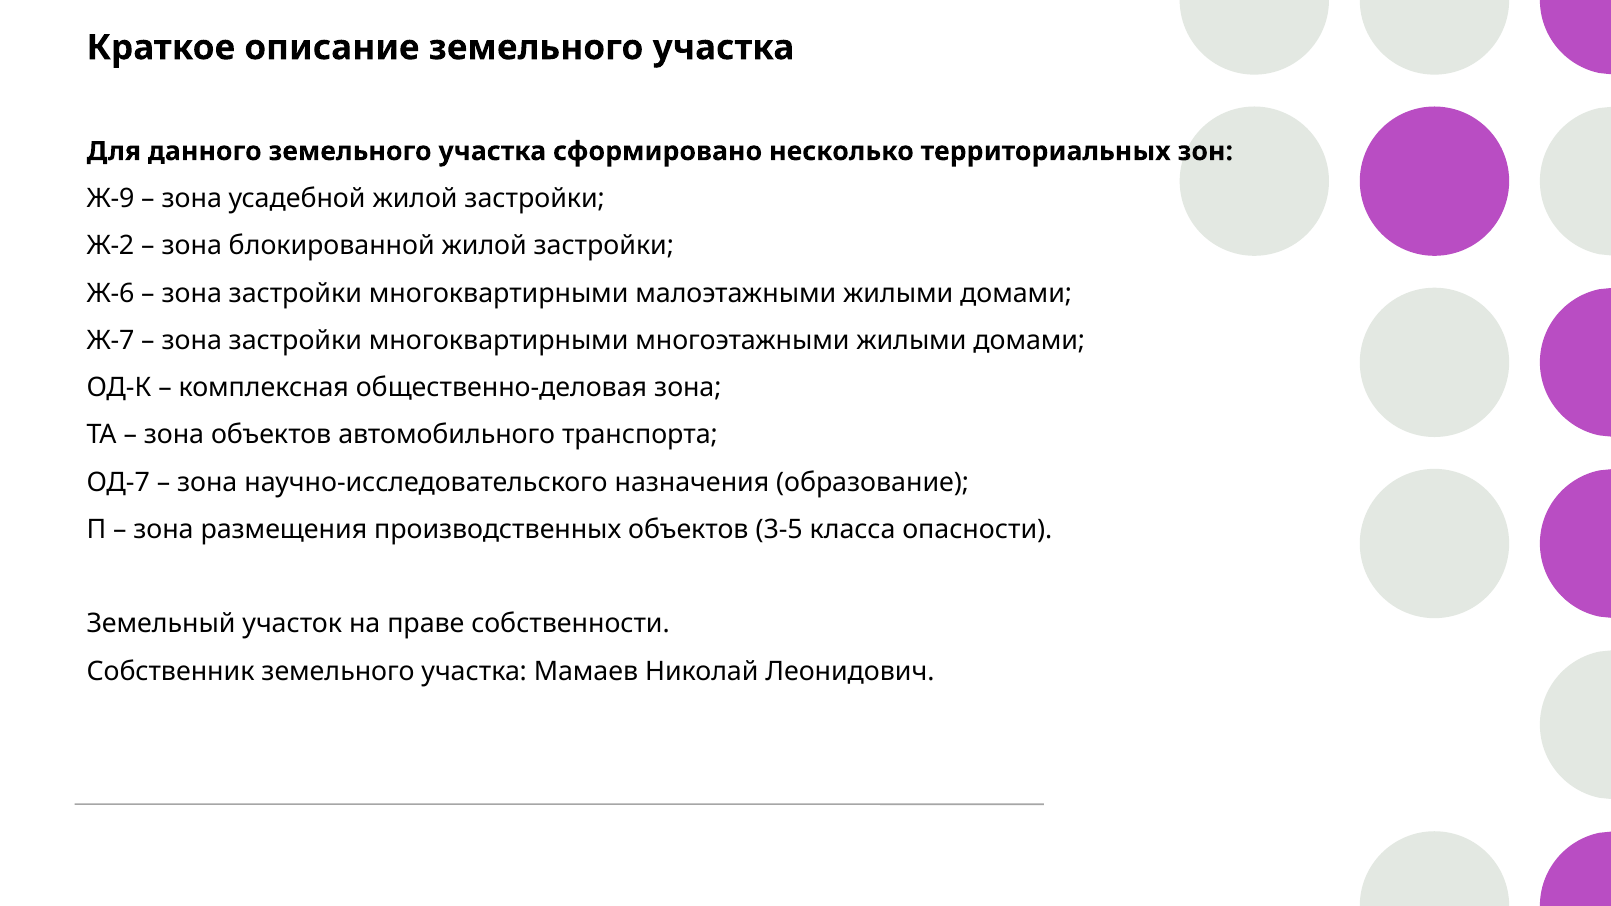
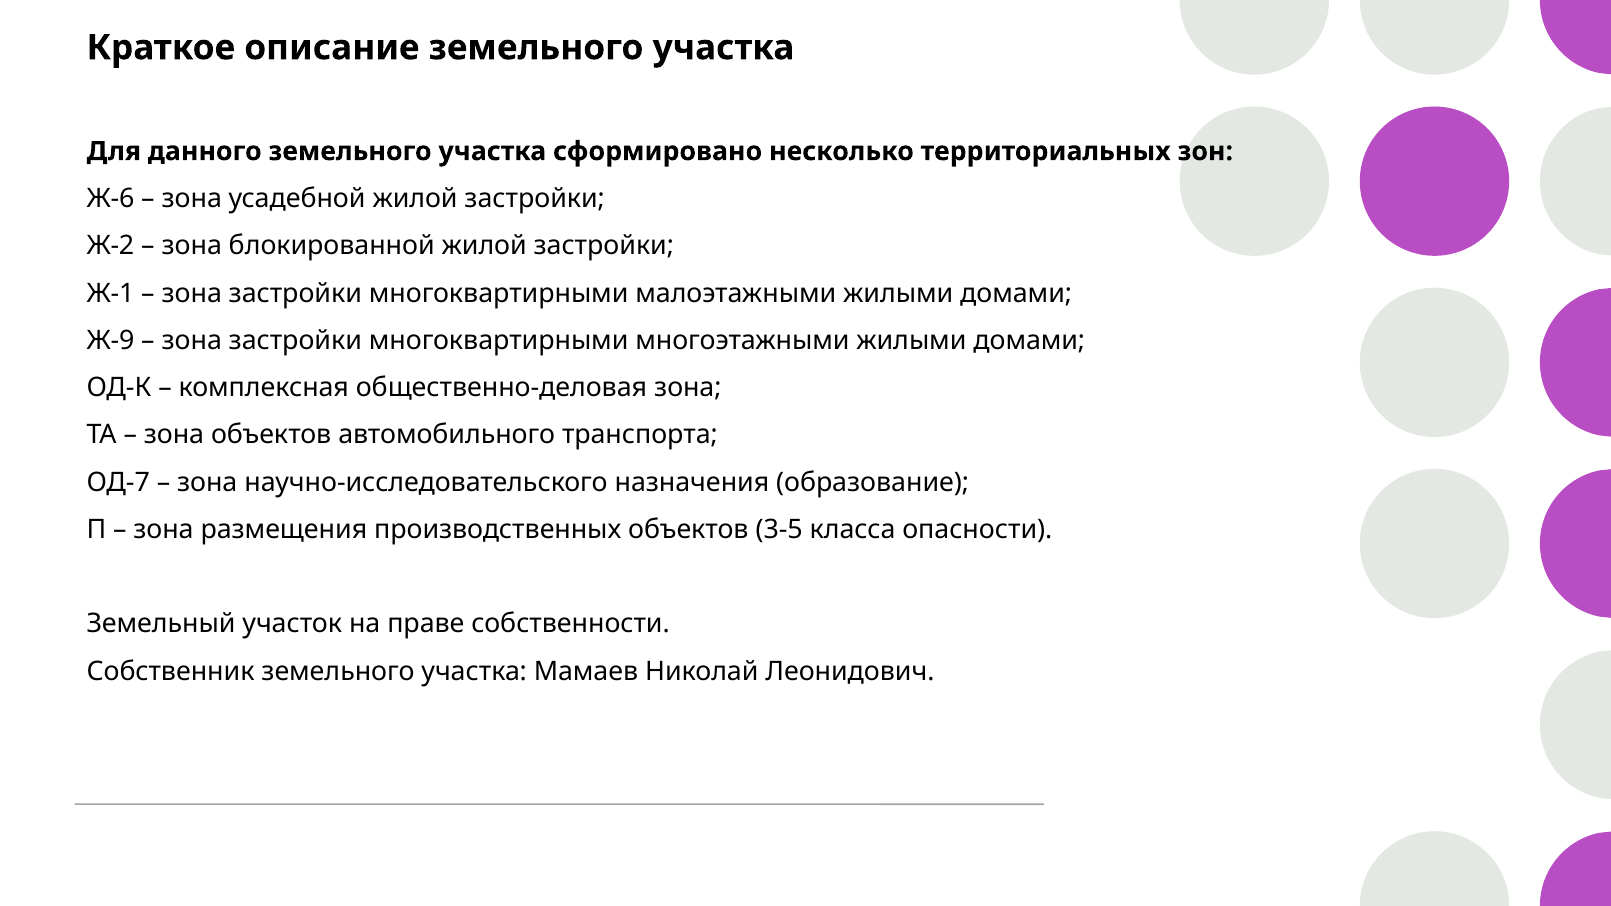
Ж-9: Ж-9 -> Ж-6
Ж-6: Ж-6 -> Ж-1
Ж-7: Ж-7 -> Ж-9
